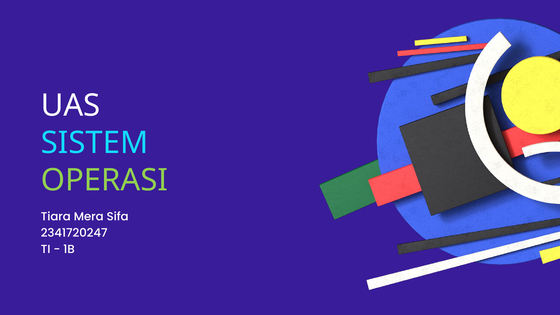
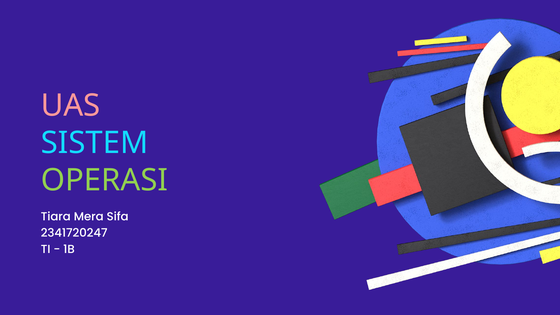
UAS colour: white -> pink
